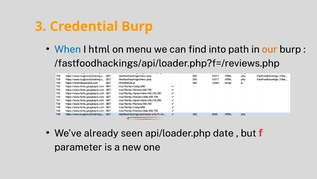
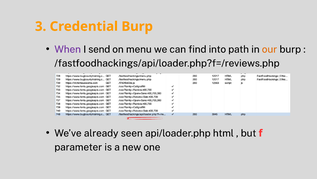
When colour: blue -> purple
html: html -> send
date: date -> html
